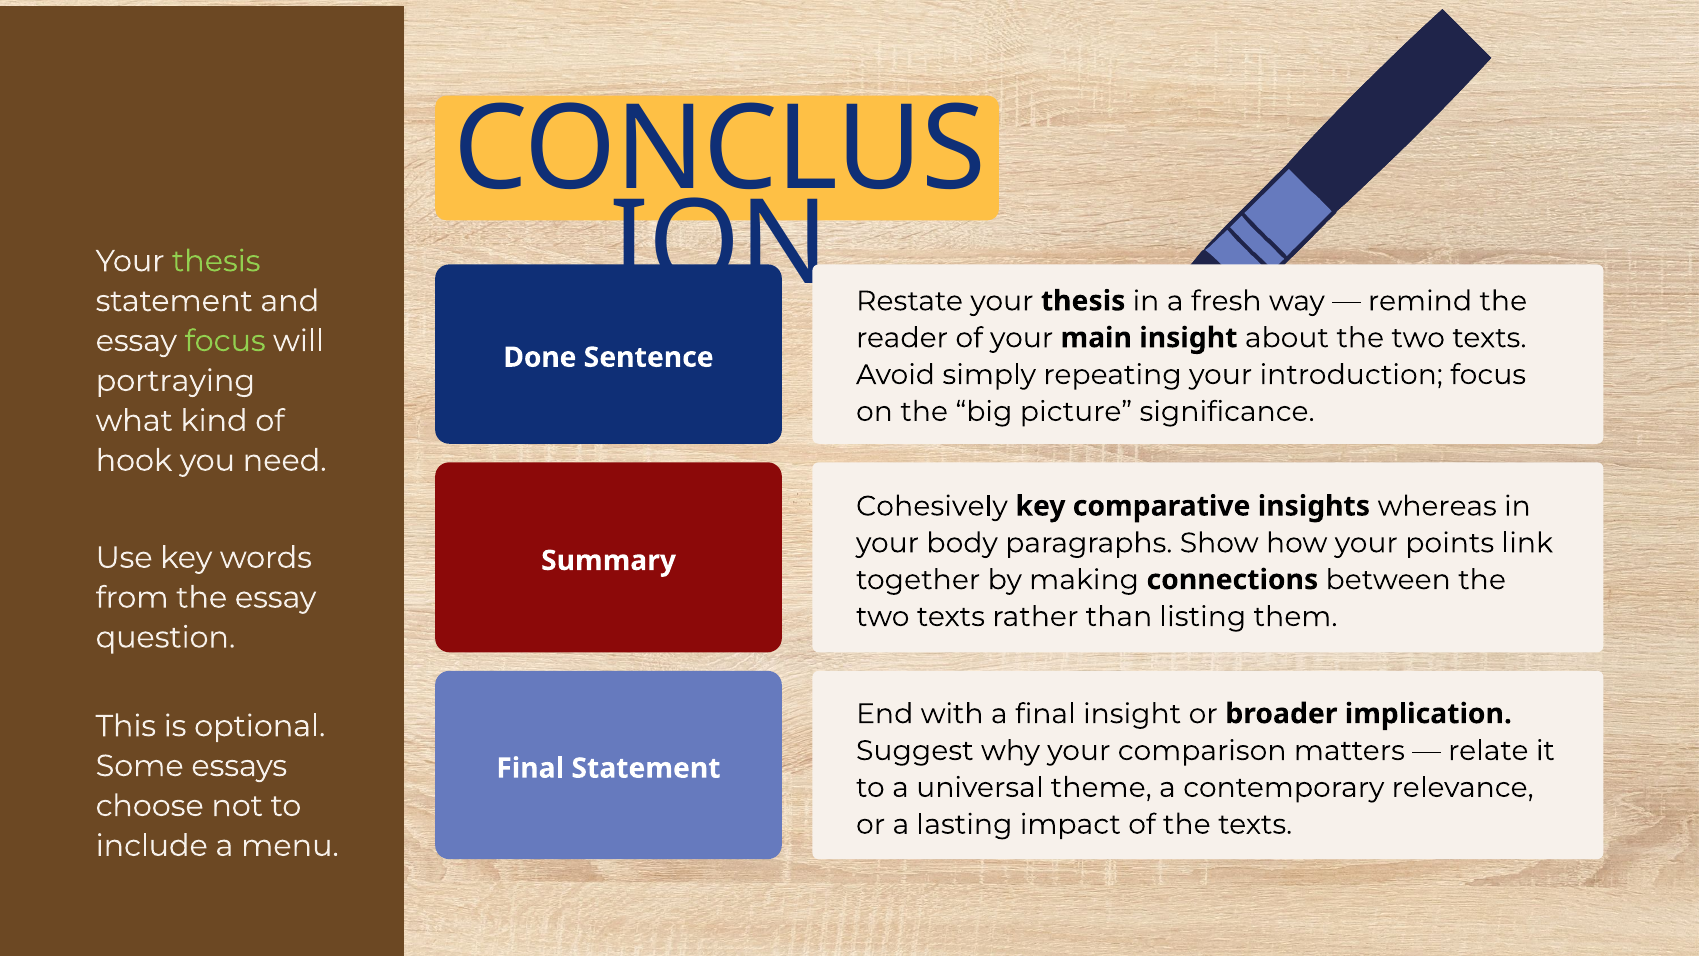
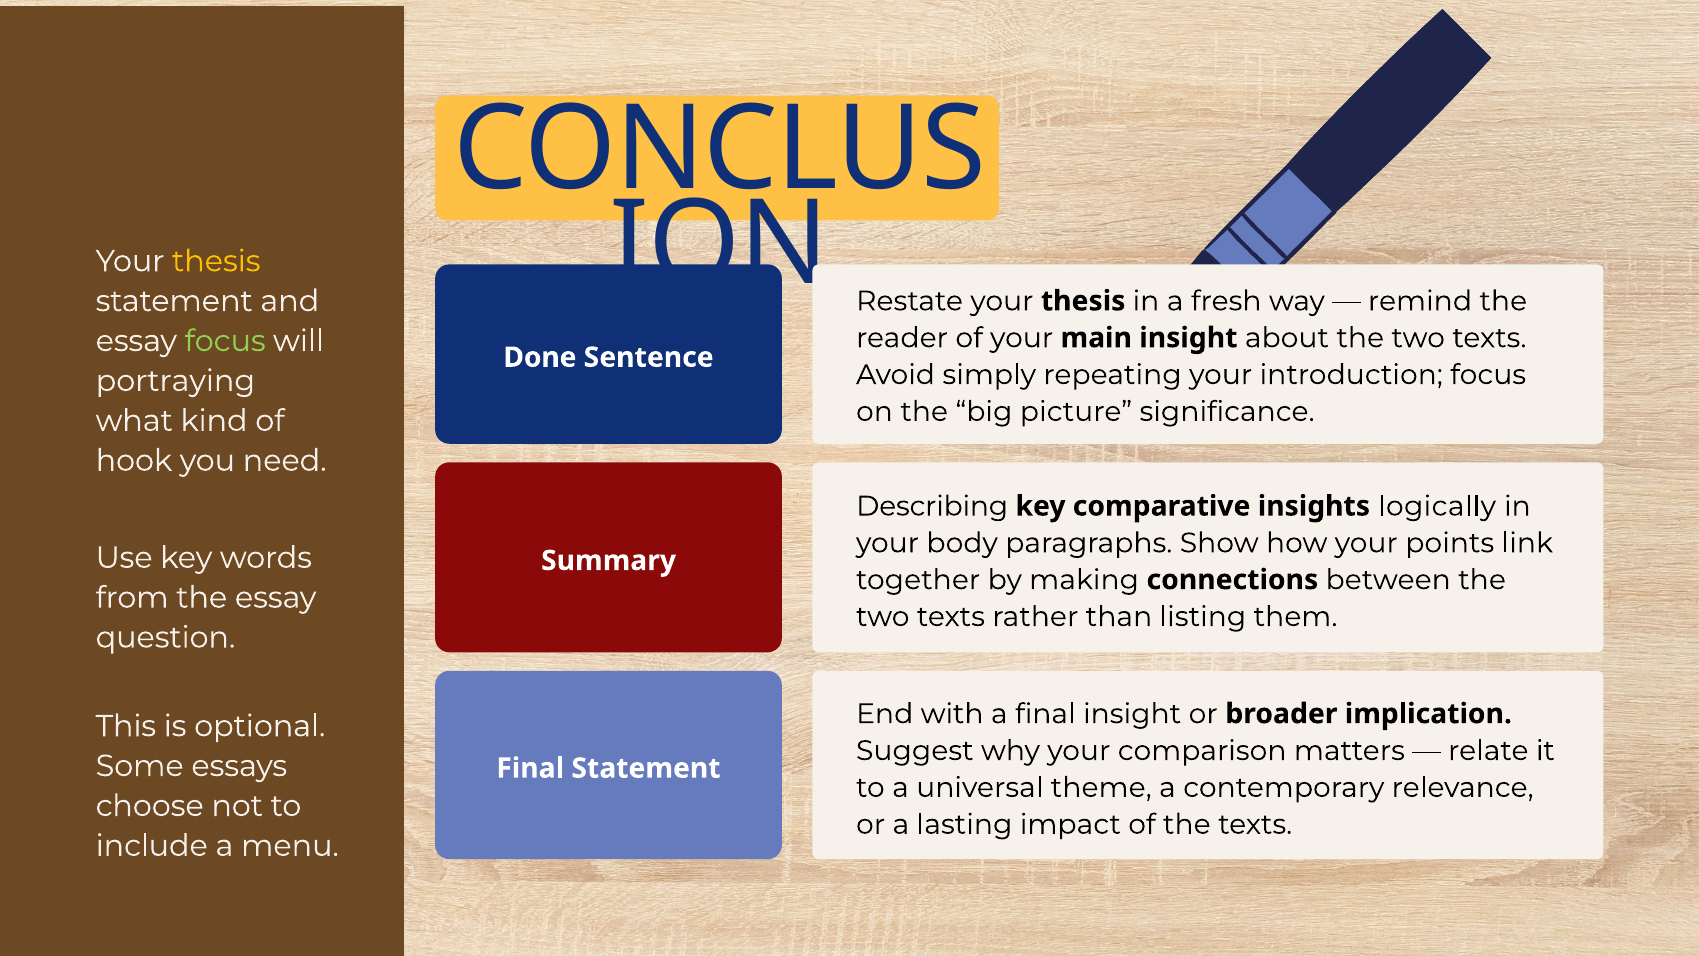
thesis at (216, 261) colour: light green -> yellow
Cohesively: Cohesively -> Describing
whereas: whereas -> logically
